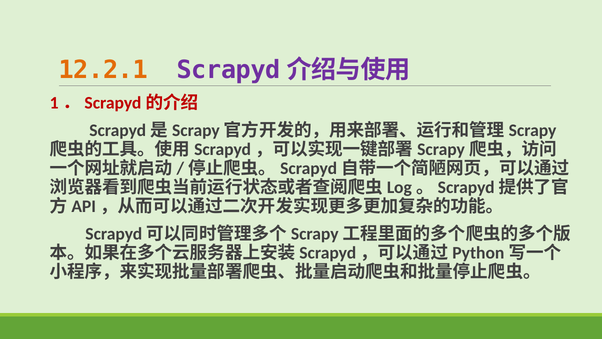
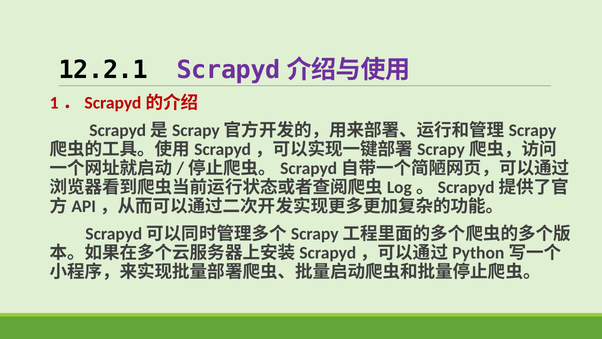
12.2.1 colour: orange -> black
